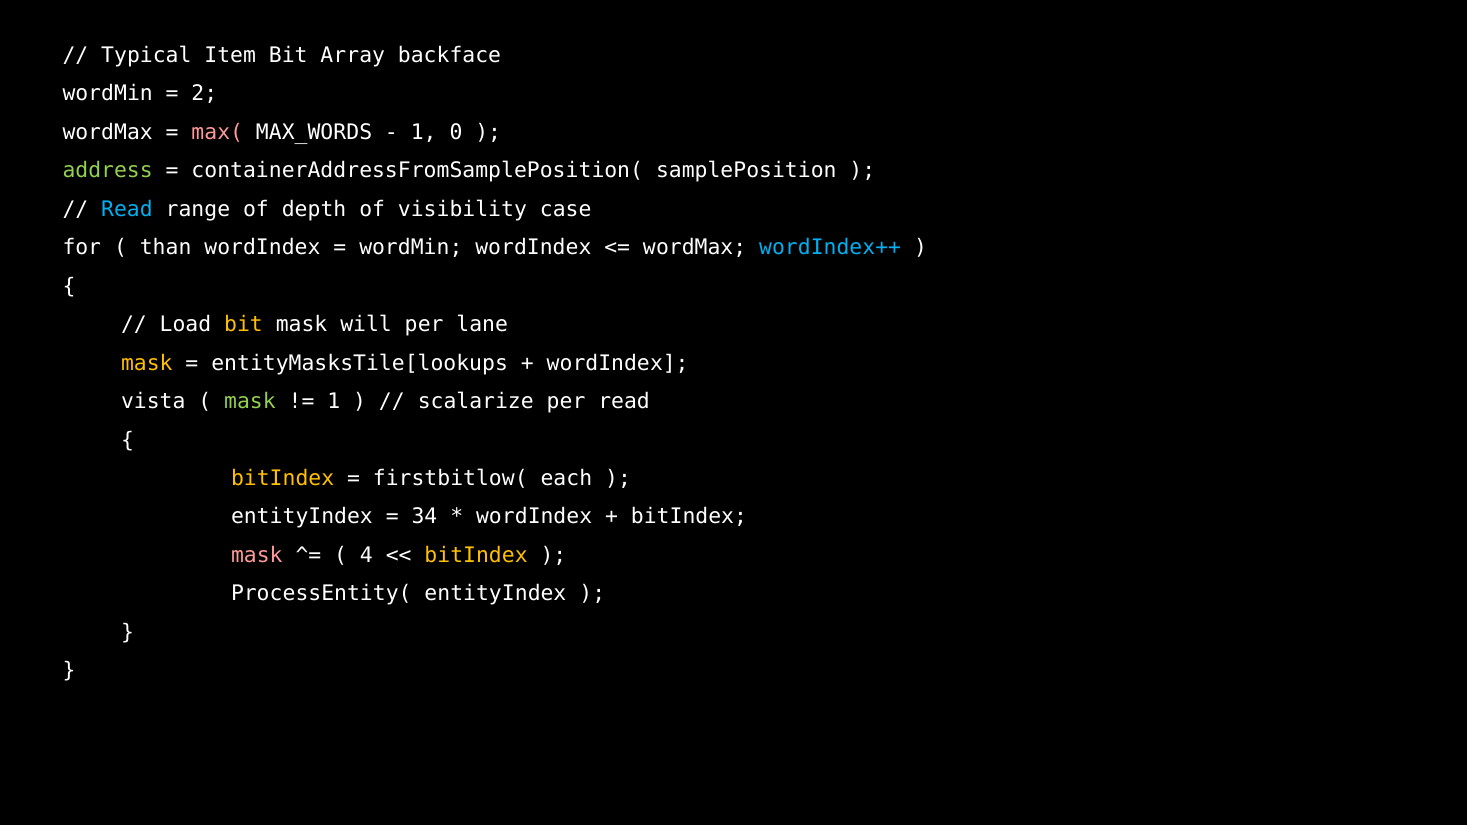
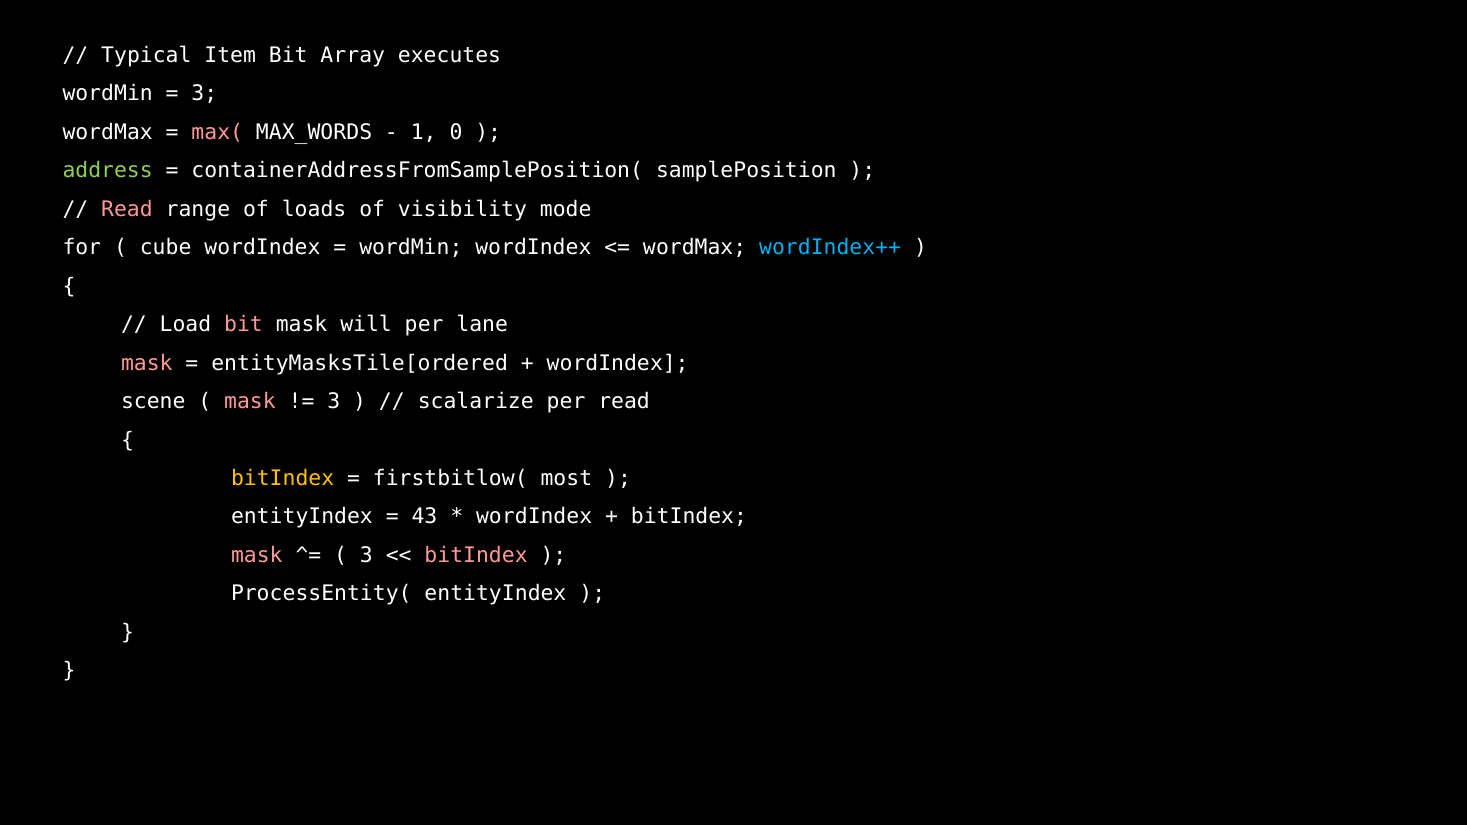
backface: backface -> executes
2 at (204, 94): 2 -> 3
Read at (127, 209) colour: light blue -> pink
depth: depth -> loads
case: case -> mode
than: than -> cube
bit at (243, 325) colour: yellow -> pink
mask at (147, 363) colour: yellow -> pink
entityMasksTile[lookups: entityMasksTile[lookups -> entityMasksTile[ordered
vista: vista -> scene
mask at (250, 402) colour: light green -> pink
1 at (334, 402): 1 -> 3
each: each -> most
34: 34 -> 43
4 at (366, 555): 4 -> 3
bitIndex at (476, 555) colour: yellow -> pink
